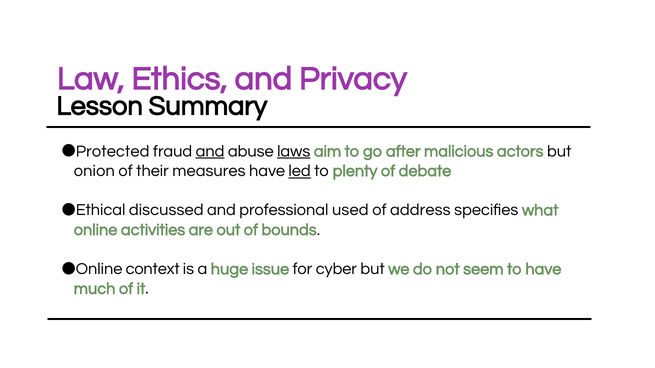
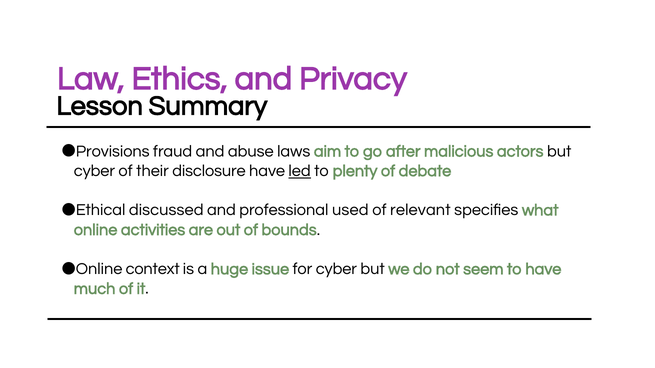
Protected: Protected -> Provisions
and at (210, 151) underline: present -> none
laws underline: present -> none
onion at (94, 171): onion -> cyber
measures: measures -> disclosure
address: address -> relevant
